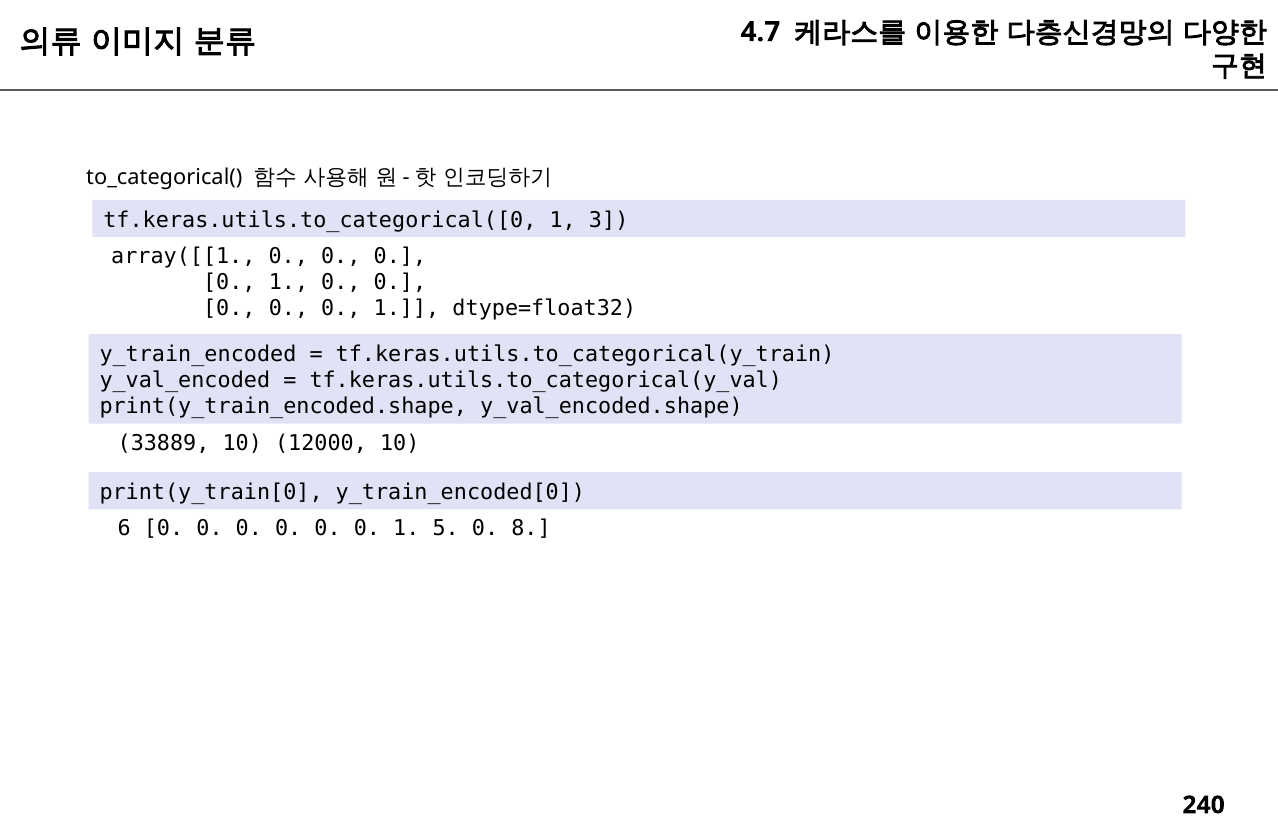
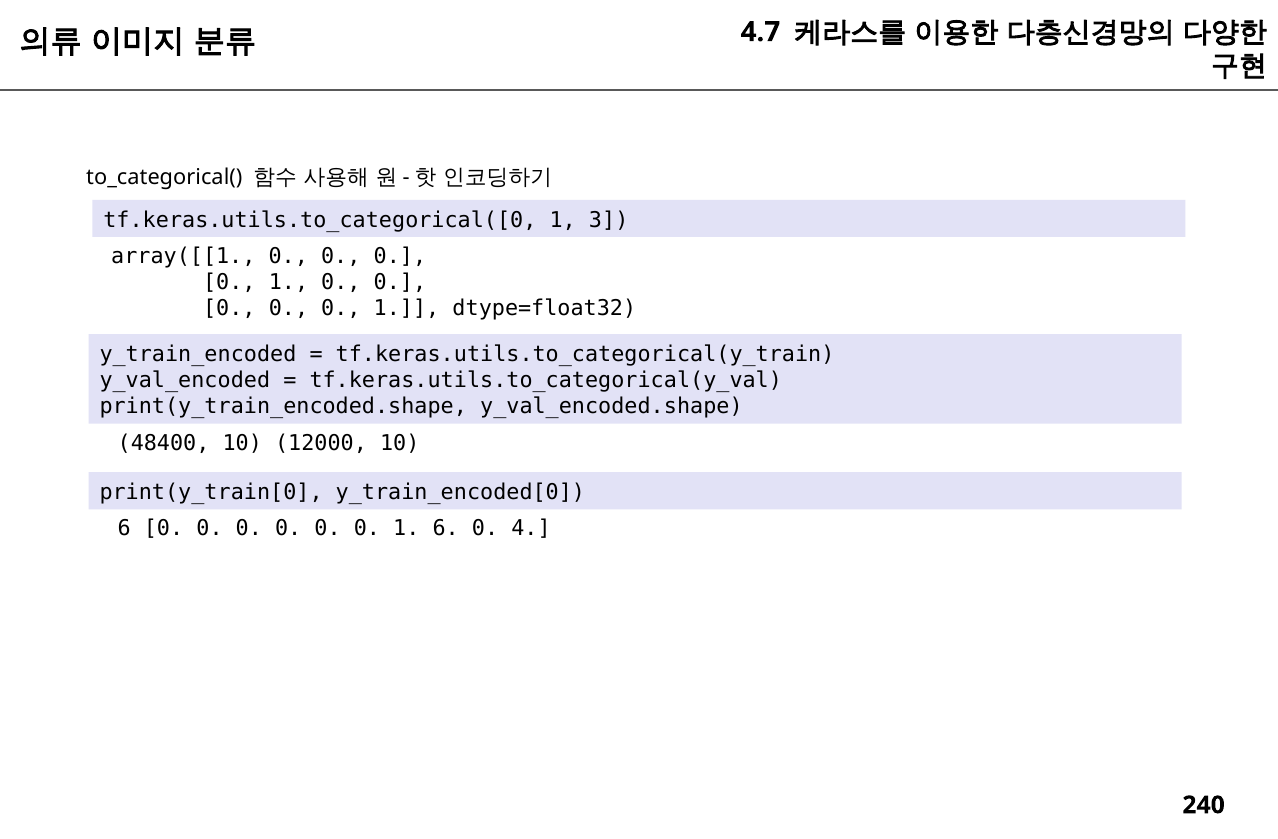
33889: 33889 -> 48400
1 5: 5 -> 6
8: 8 -> 4
